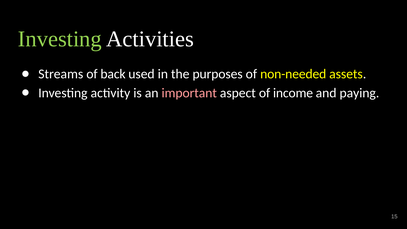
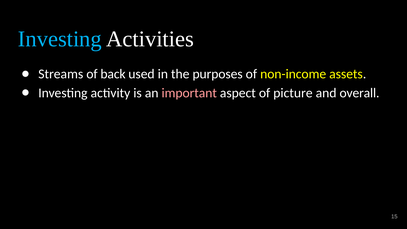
Investing at (60, 39) colour: light green -> light blue
non-needed: non-needed -> non-income
income: income -> picture
paying: paying -> overall
